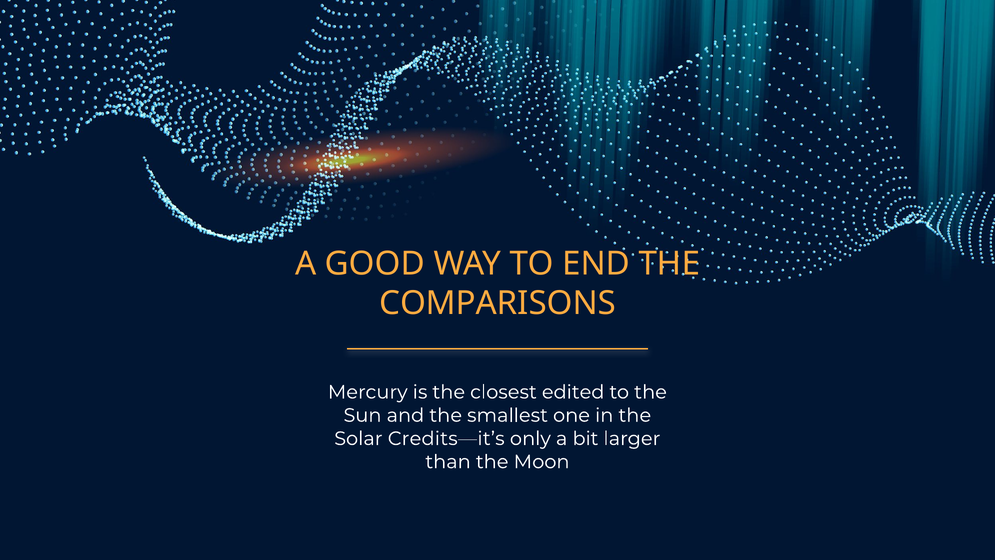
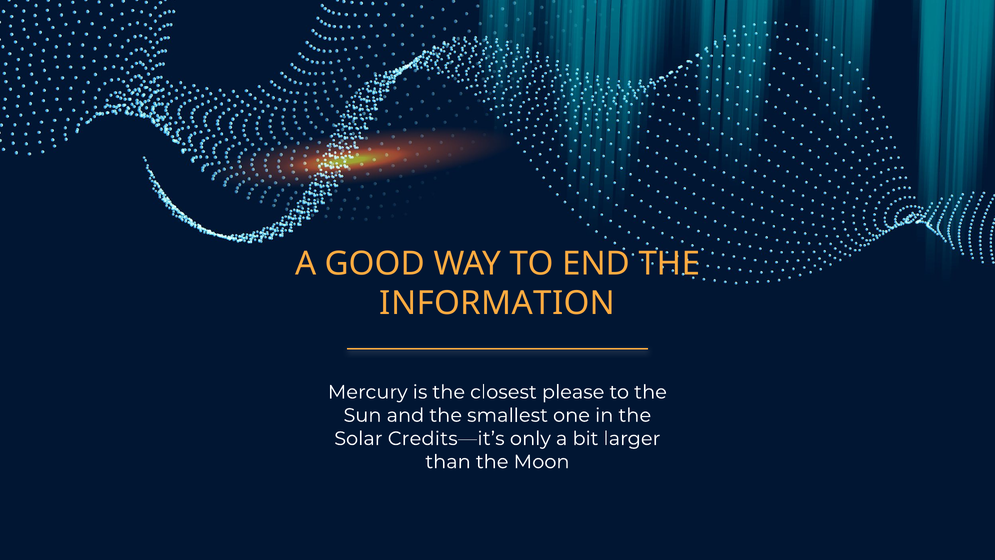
COMPARISONS: COMPARISONS -> INFORMATION
edited: edited -> please
